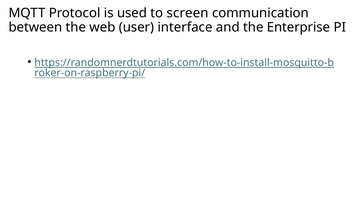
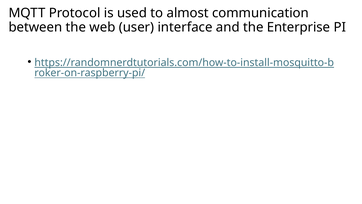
screen: screen -> almost
